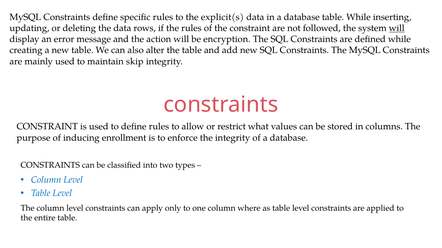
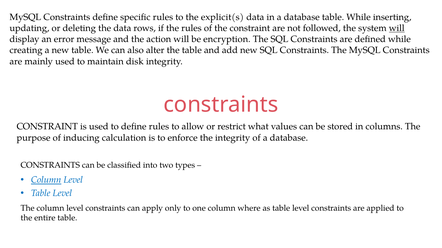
skip: skip -> disk
enrollment: enrollment -> calculation
Column at (46, 180) underline: none -> present
